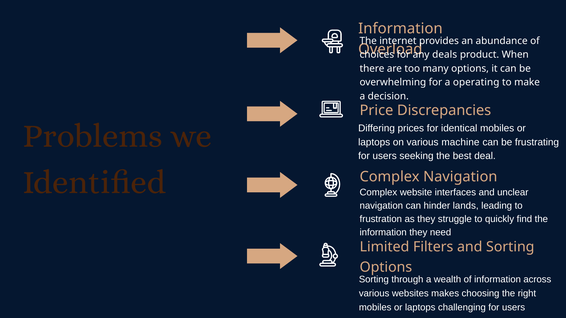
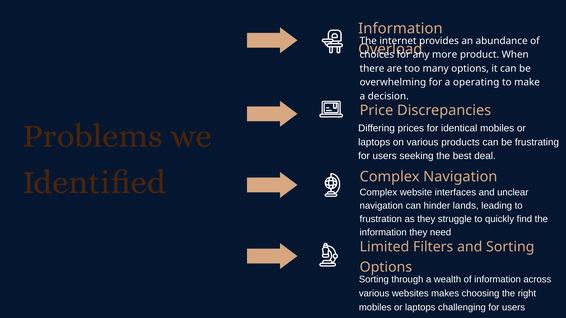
deals: deals -> more
machine: machine -> products
